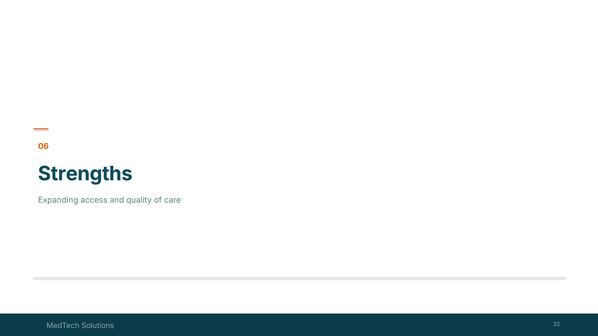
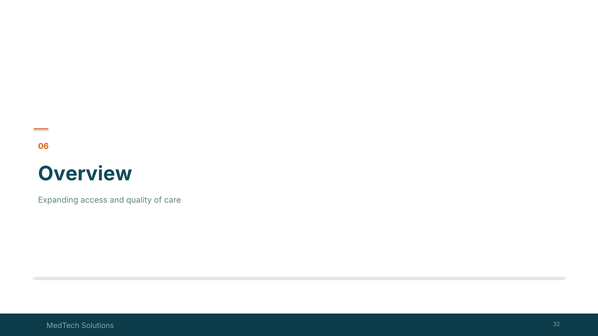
Strengths: Strengths -> Overview
